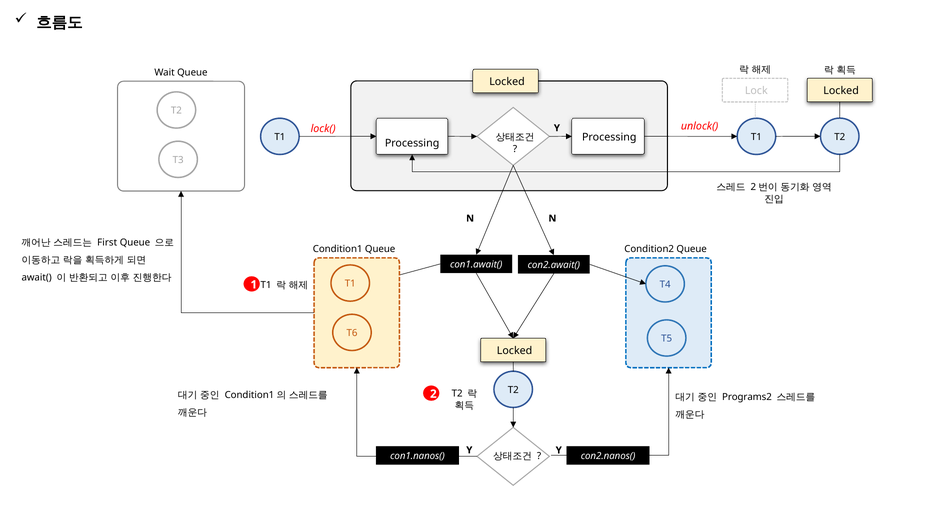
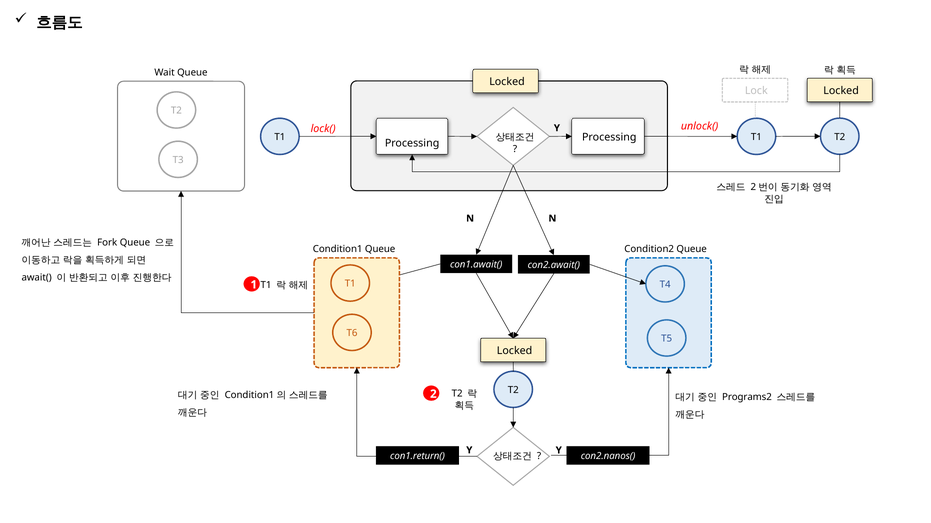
First: First -> Fork
con1.nanos(: con1.nanos( -> con1.return(
